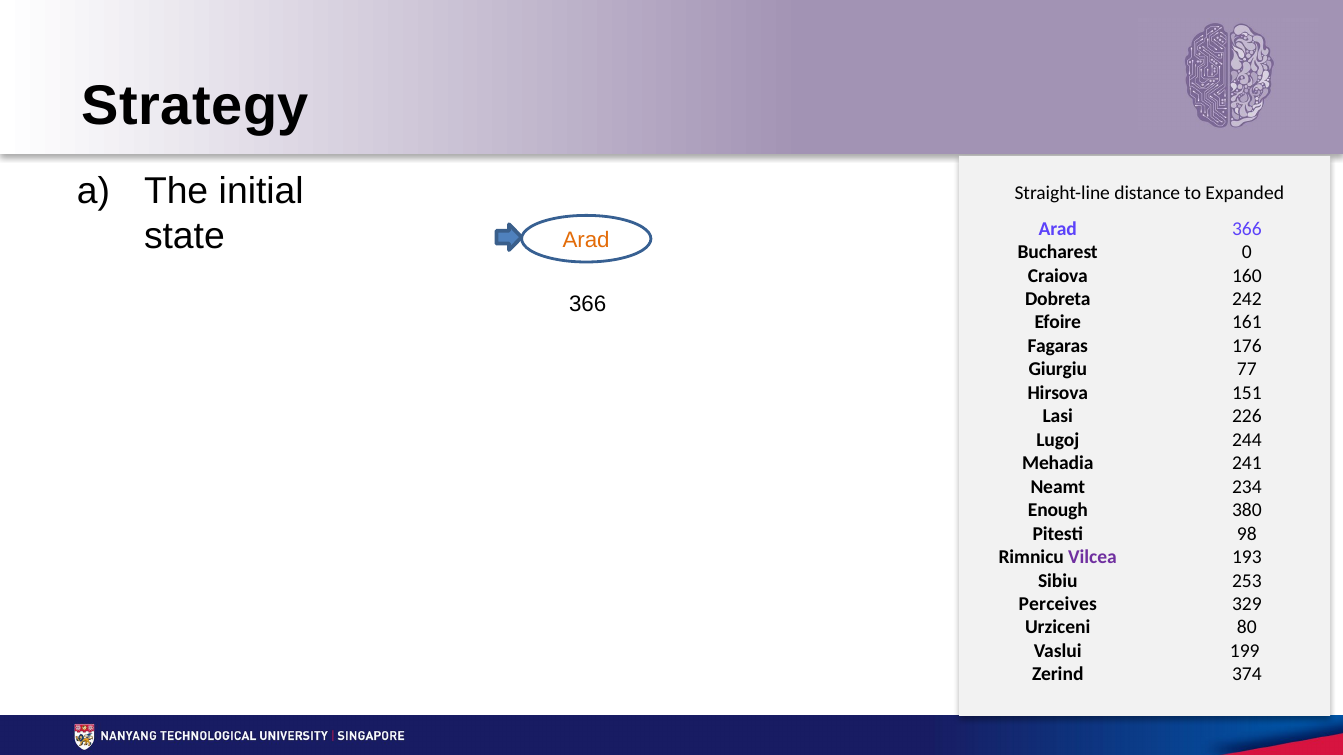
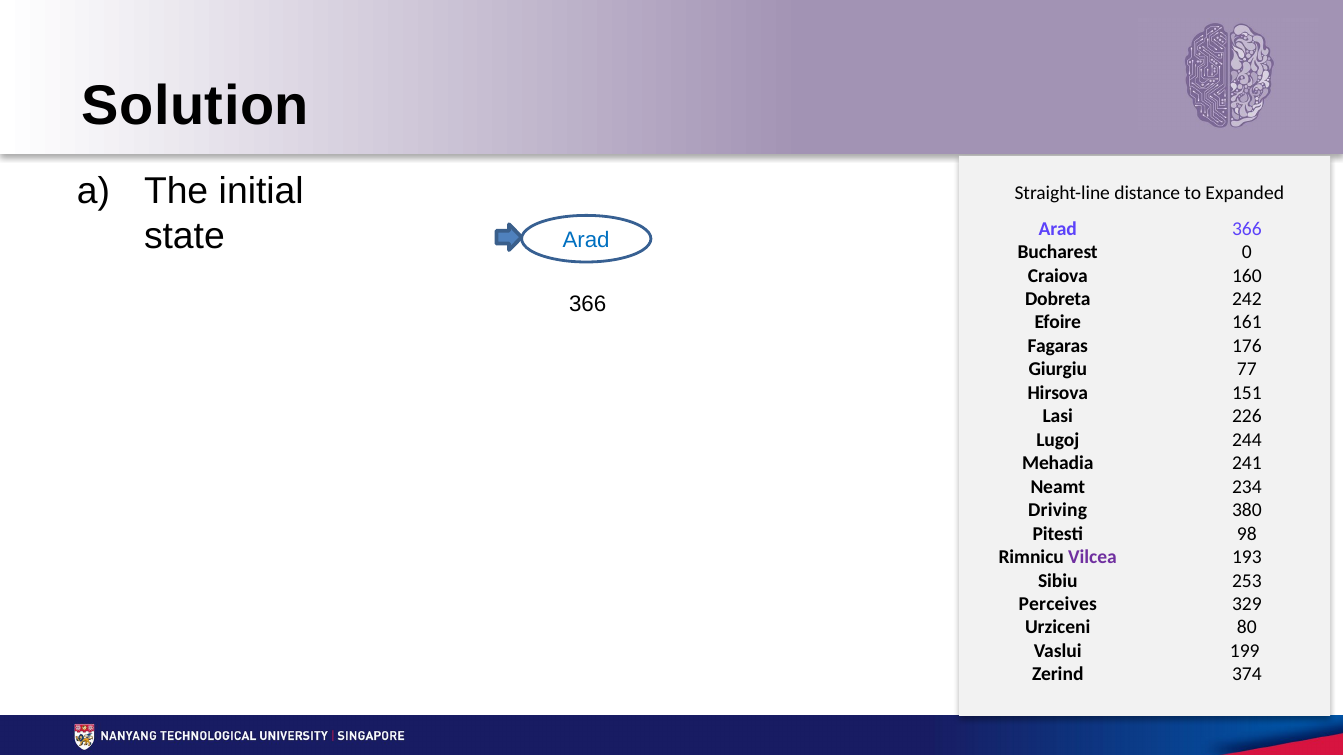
Strategy: Strategy -> Solution
Arad at (586, 240) colour: orange -> blue
Enough: Enough -> Driving
